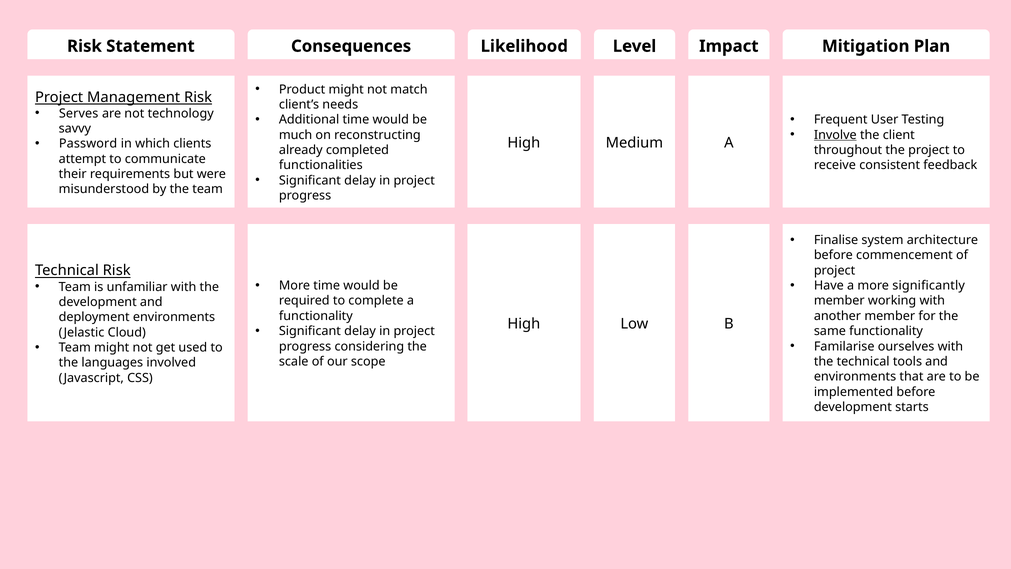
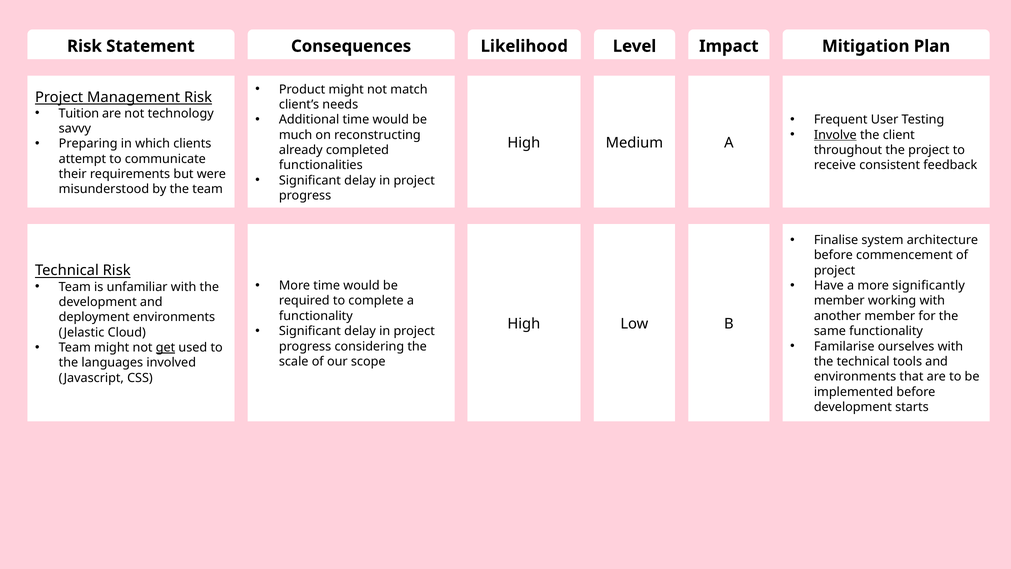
Serves: Serves -> Tuition
Password: Password -> Preparing
get underline: none -> present
